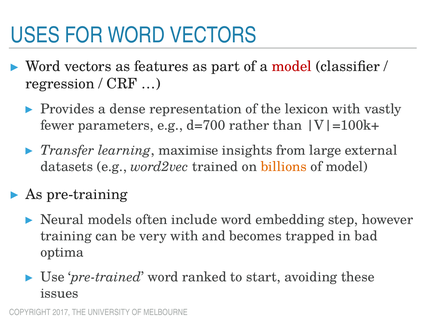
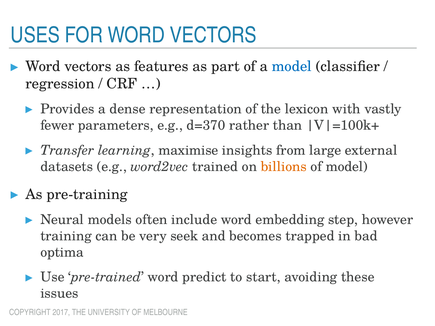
model at (292, 67) colour: red -> blue
d=700: d=700 -> d=370
very with: with -> seek
ranked: ranked -> predict
